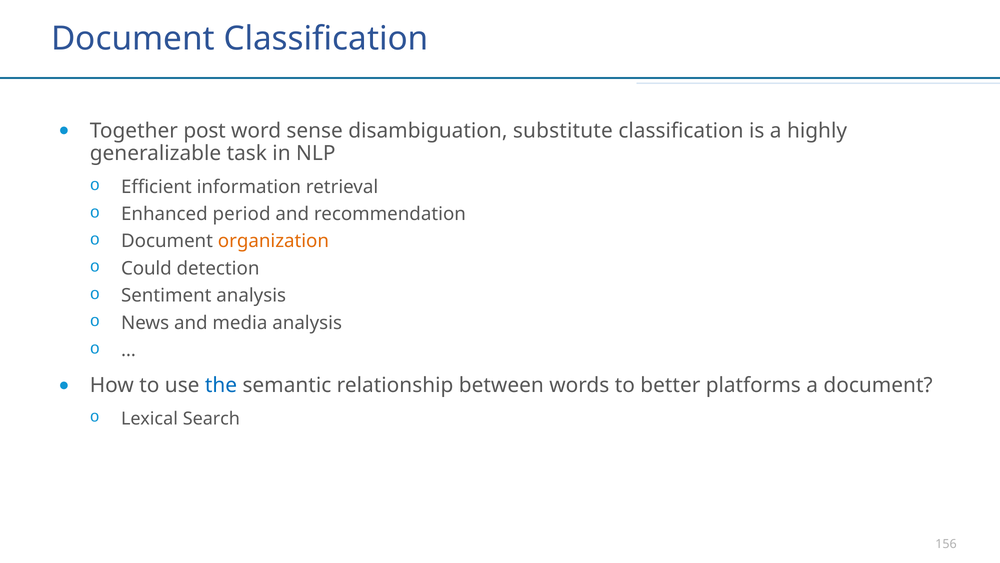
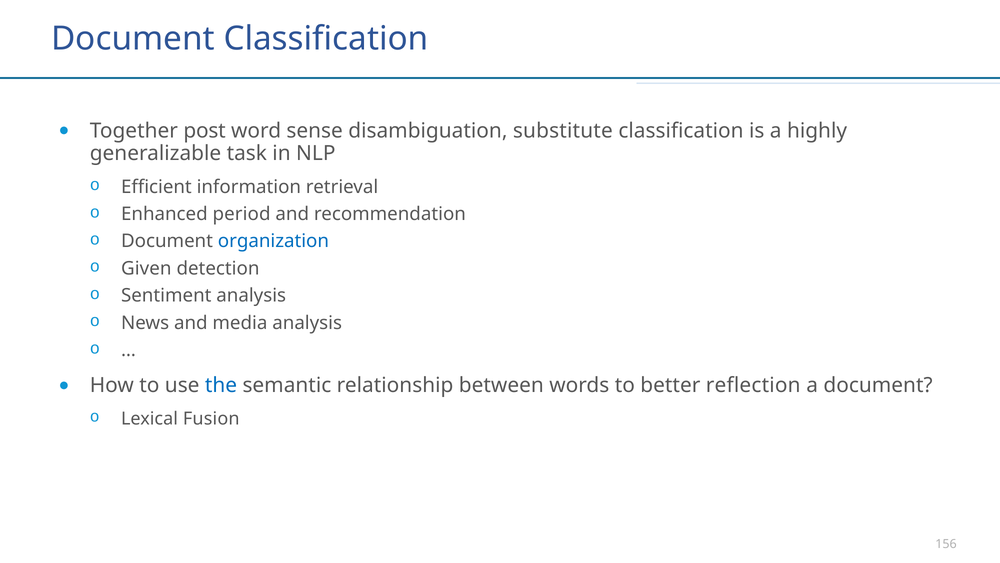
organization colour: orange -> blue
Could: Could -> Given
platforms: platforms -> reflection
Search: Search -> Fusion
